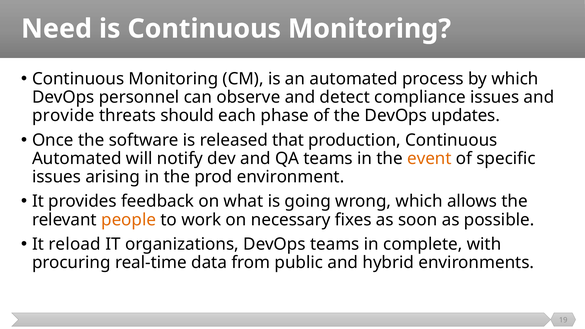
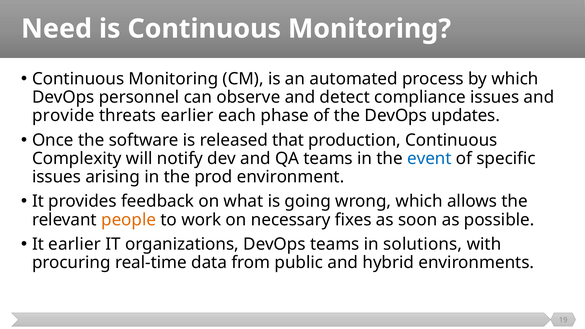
threats should: should -> earlier
Automated at (77, 158): Automated -> Complexity
event colour: orange -> blue
It reload: reload -> earlier
complete: complete -> solutions
